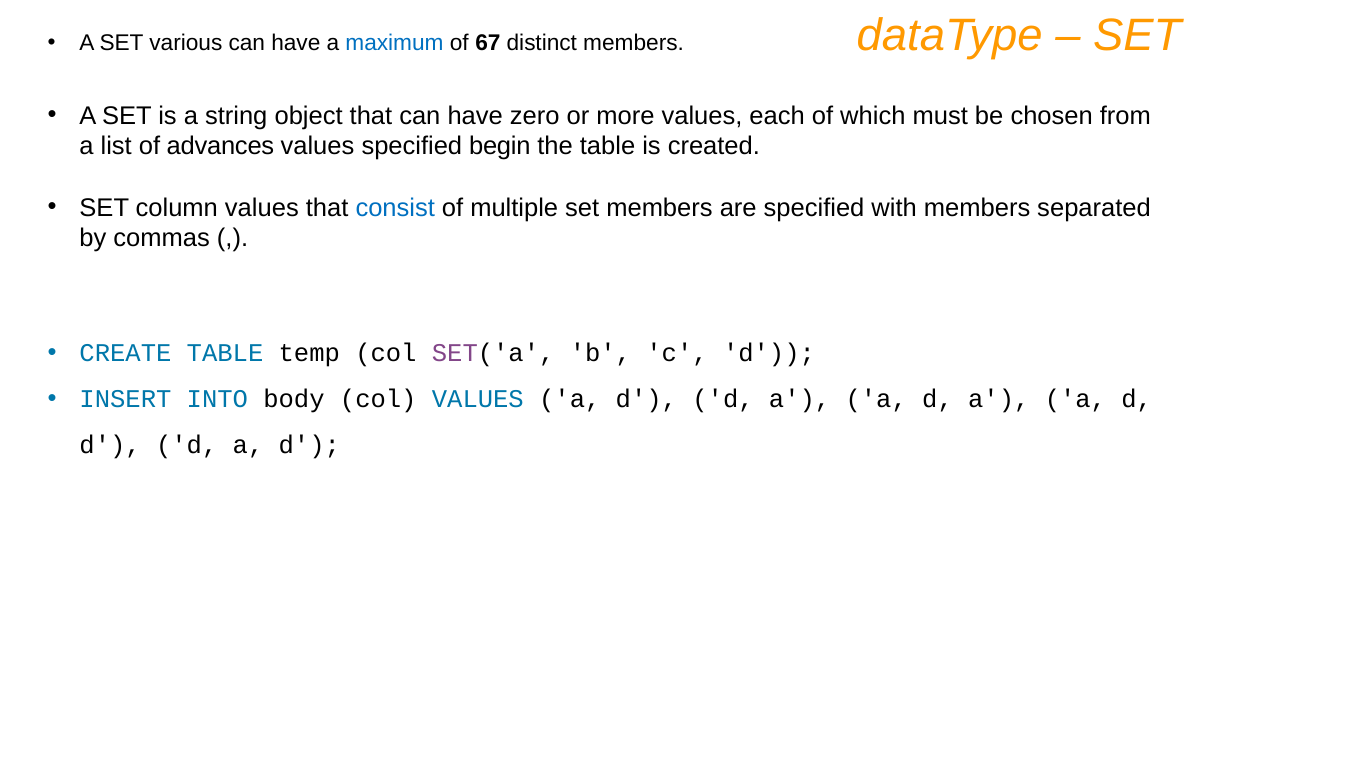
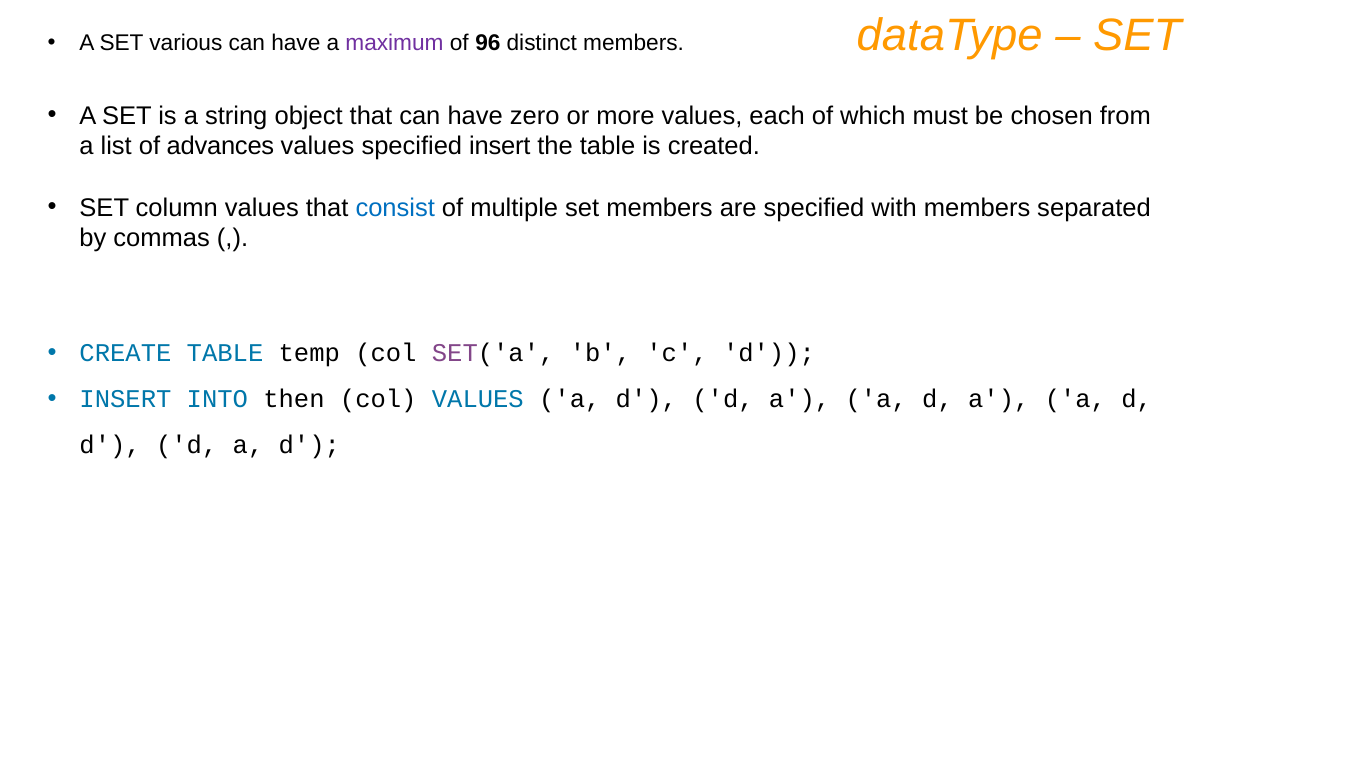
maximum colour: blue -> purple
67: 67 -> 96
specified begin: begin -> insert
body: body -> then
